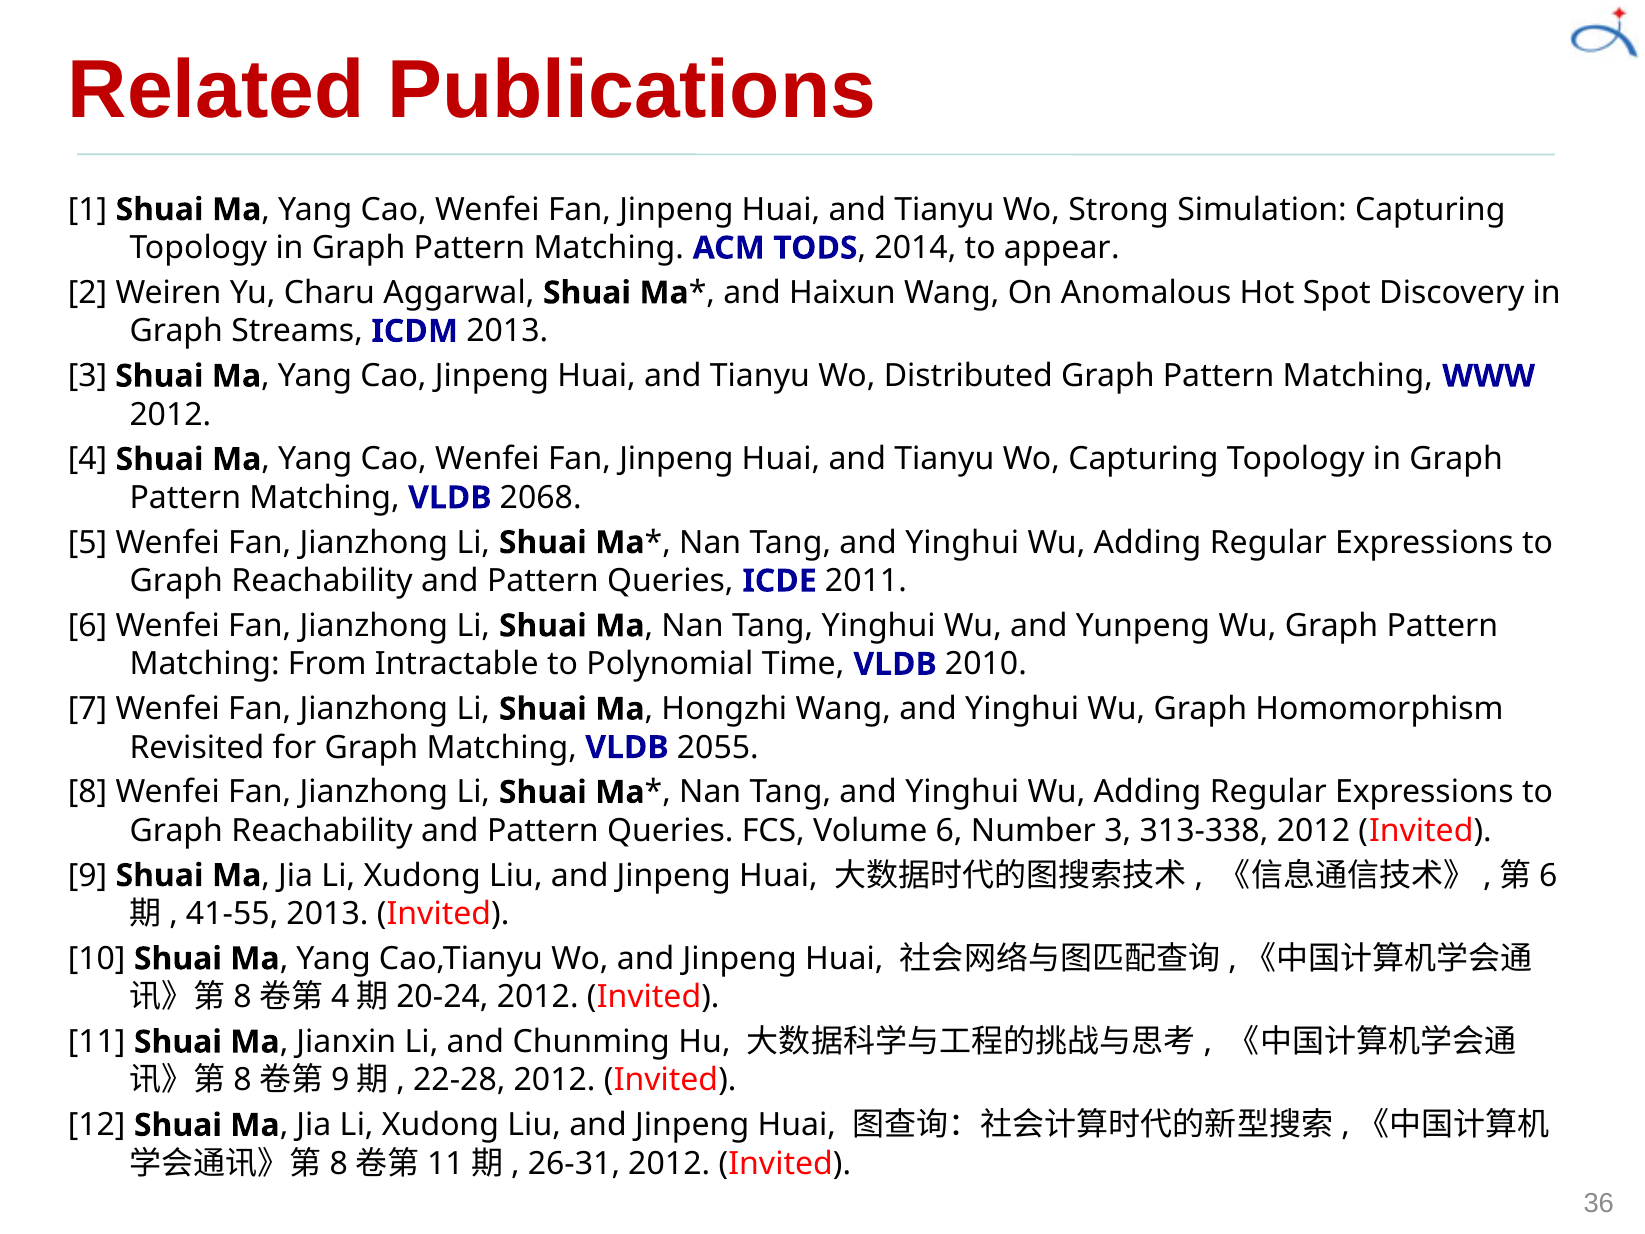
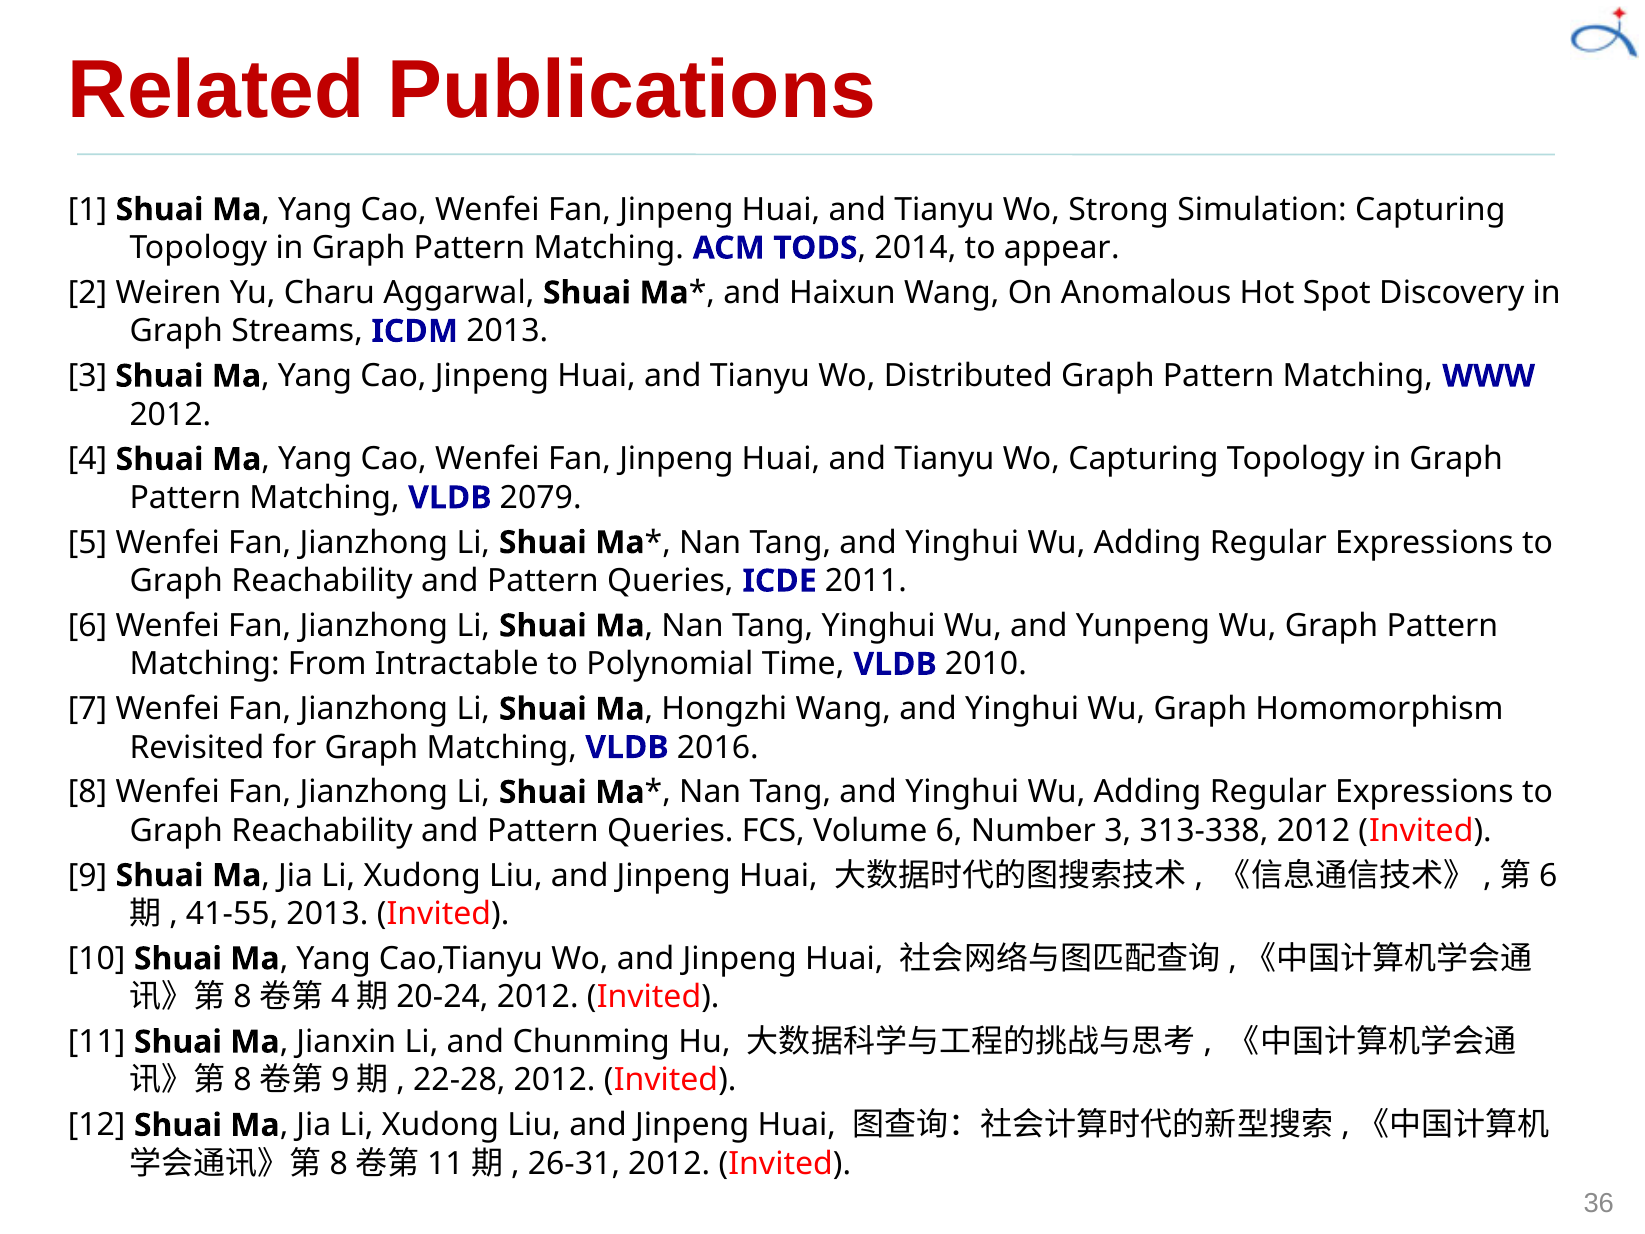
2068: 2068 -> 2079
2055: 2055 -> 2016
